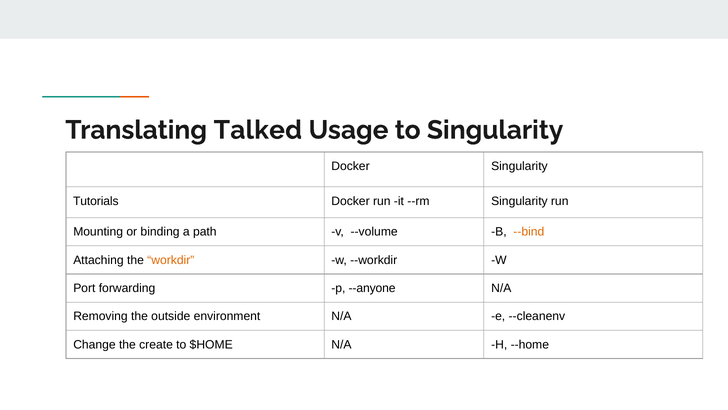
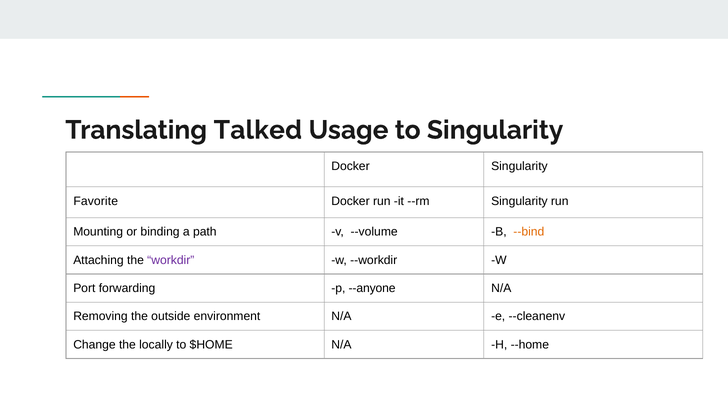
Tutorials: Tutorials -> Favorite
workdir colour: orange -> purple
create: create -> locally
